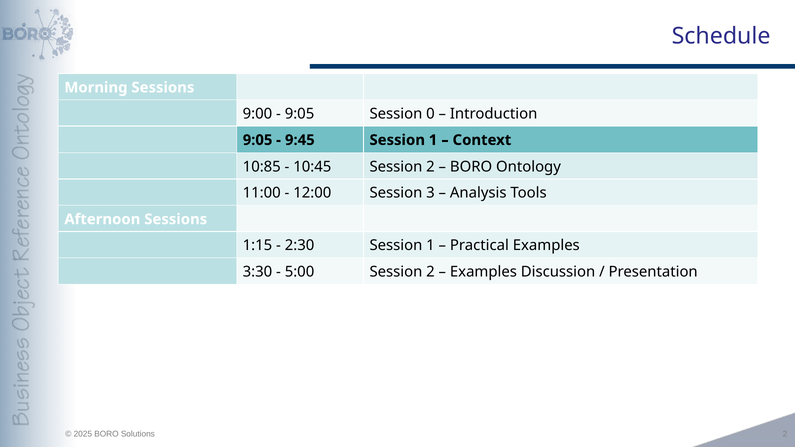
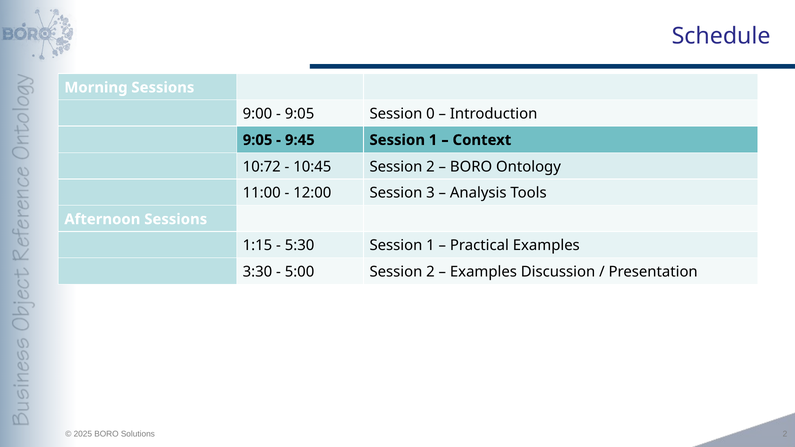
10:85: 10:85 -> 10:72
2:30: 2:30 -> 5:30
